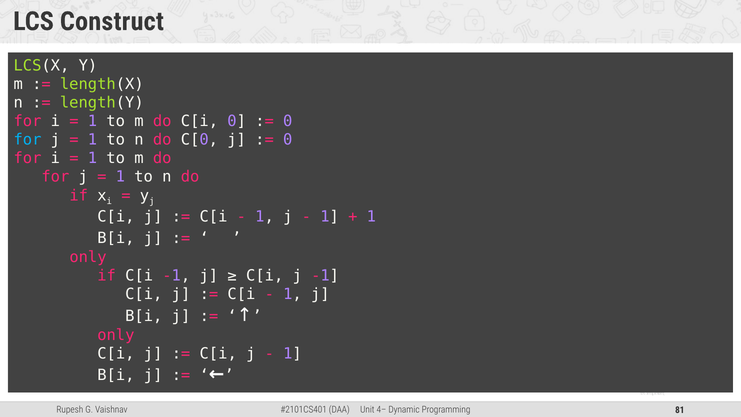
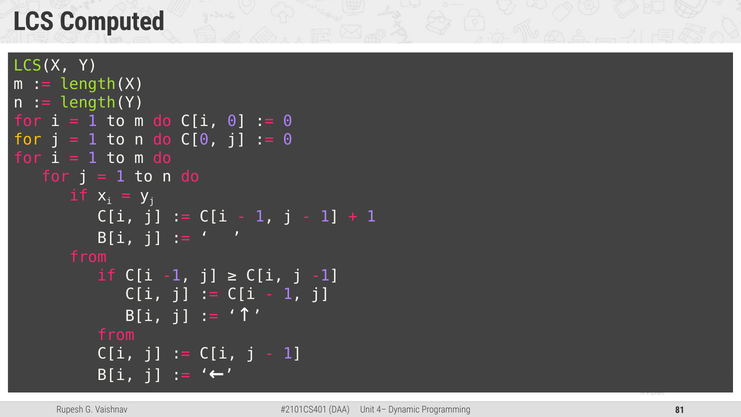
Construct: Construct -> Computed
for at (27, 140) colour: light blue -> yellow
only at (88, 257): only -> from
only at (116, 335): only -> from
